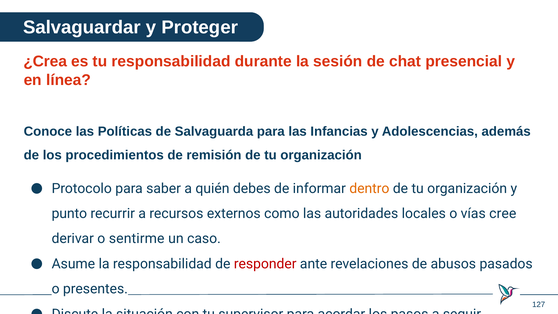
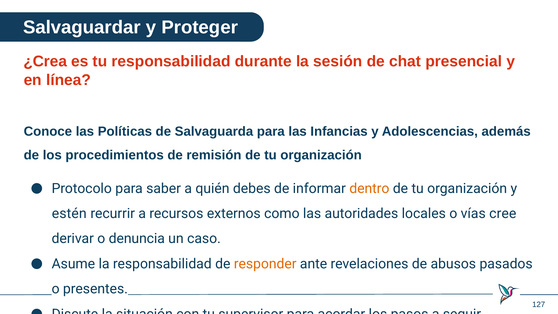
punto: punto -> estén
sentirme: sentirme -> denuncia
responder colour: red -> orange
